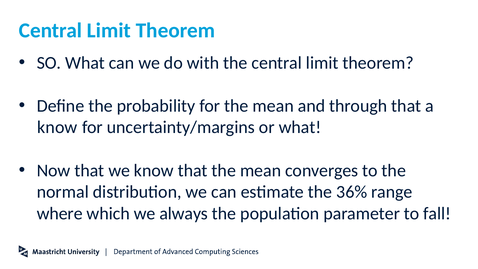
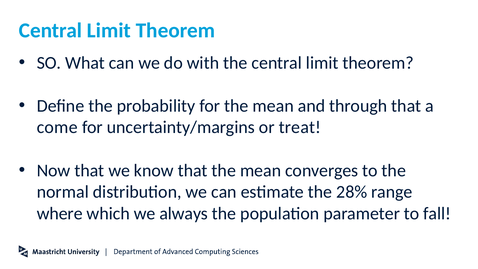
know at (57, 127): know -> come
or what: what -> treat
36%: 36% -> 28%
